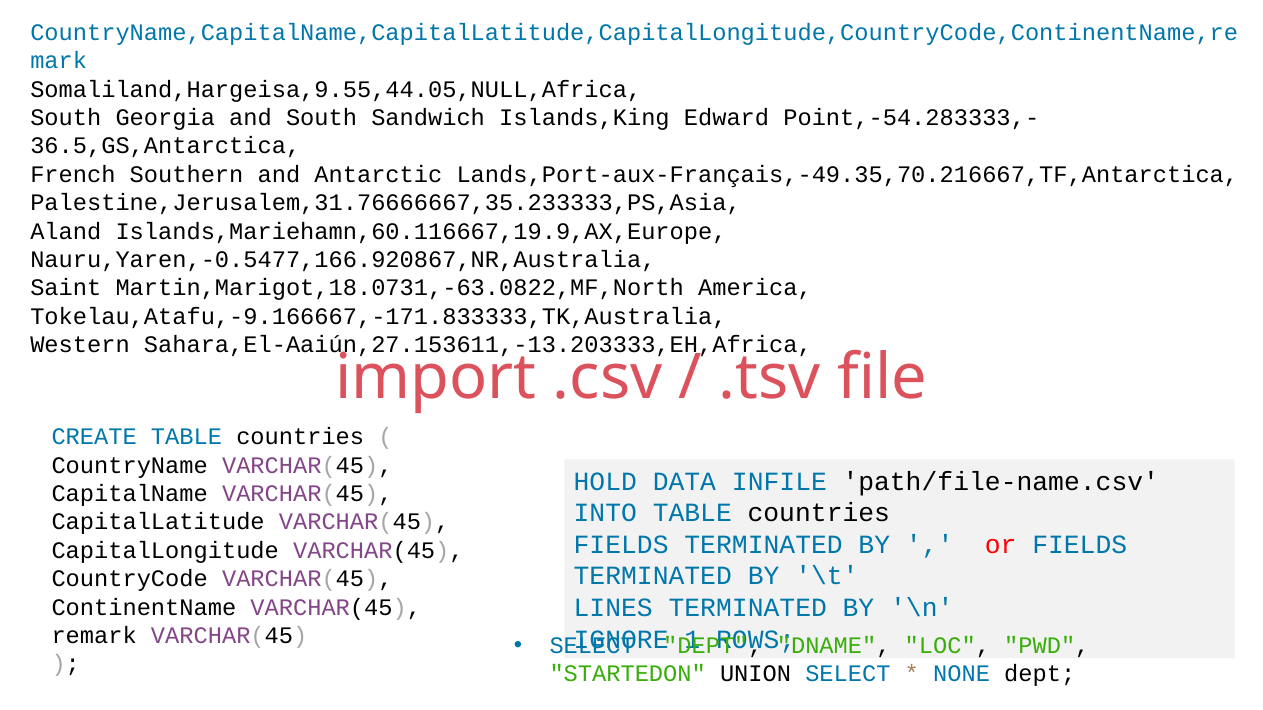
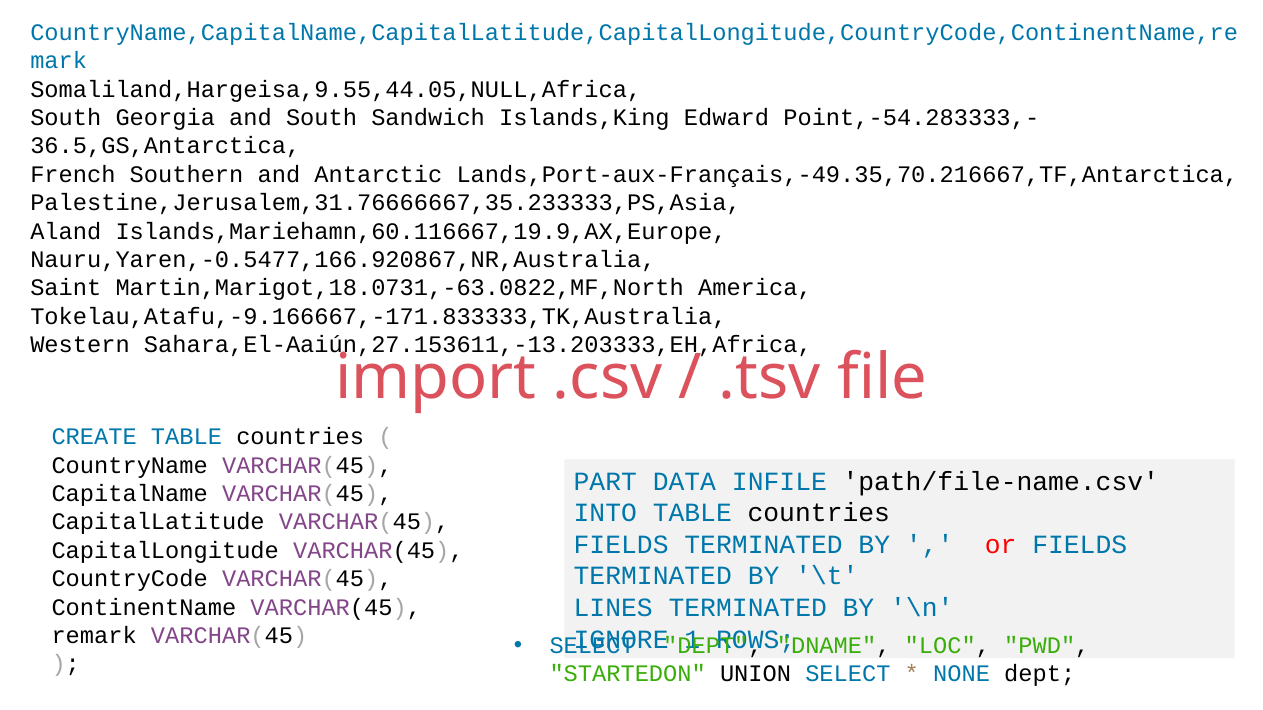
HOLD: HOLD -> PART
